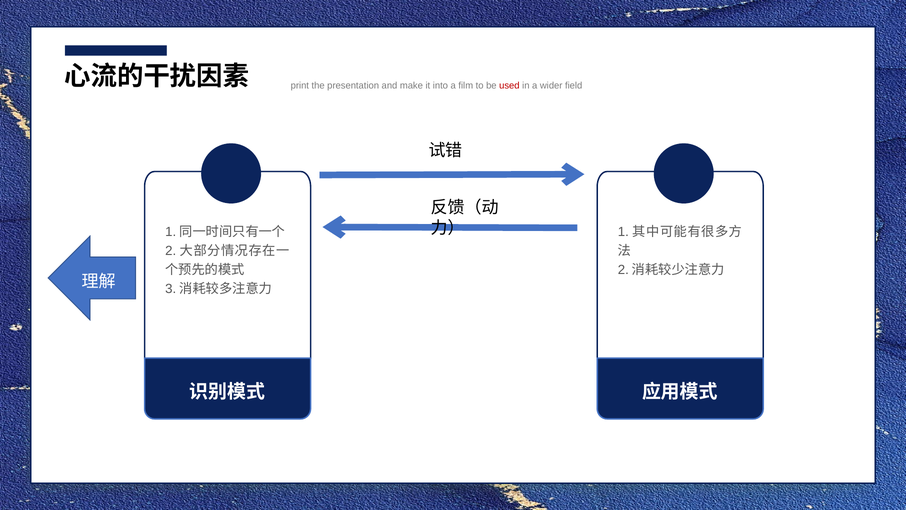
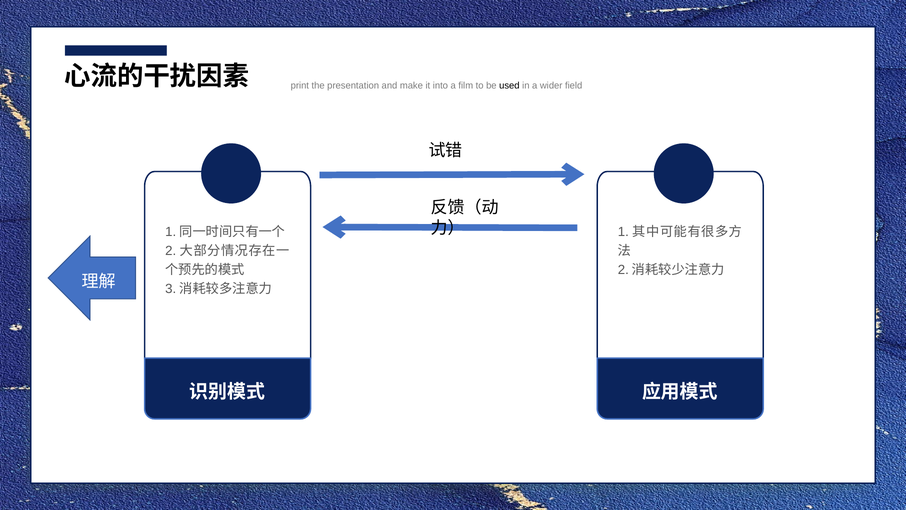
used colour: red -> black
